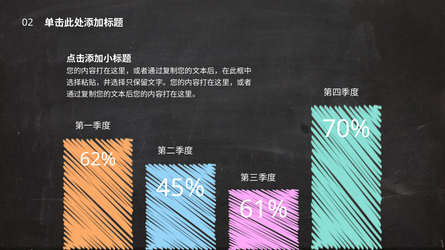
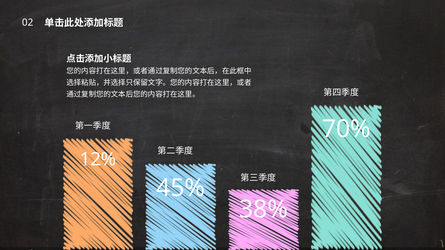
62%: 62% -> 12%
61%: 61% -> 38%
